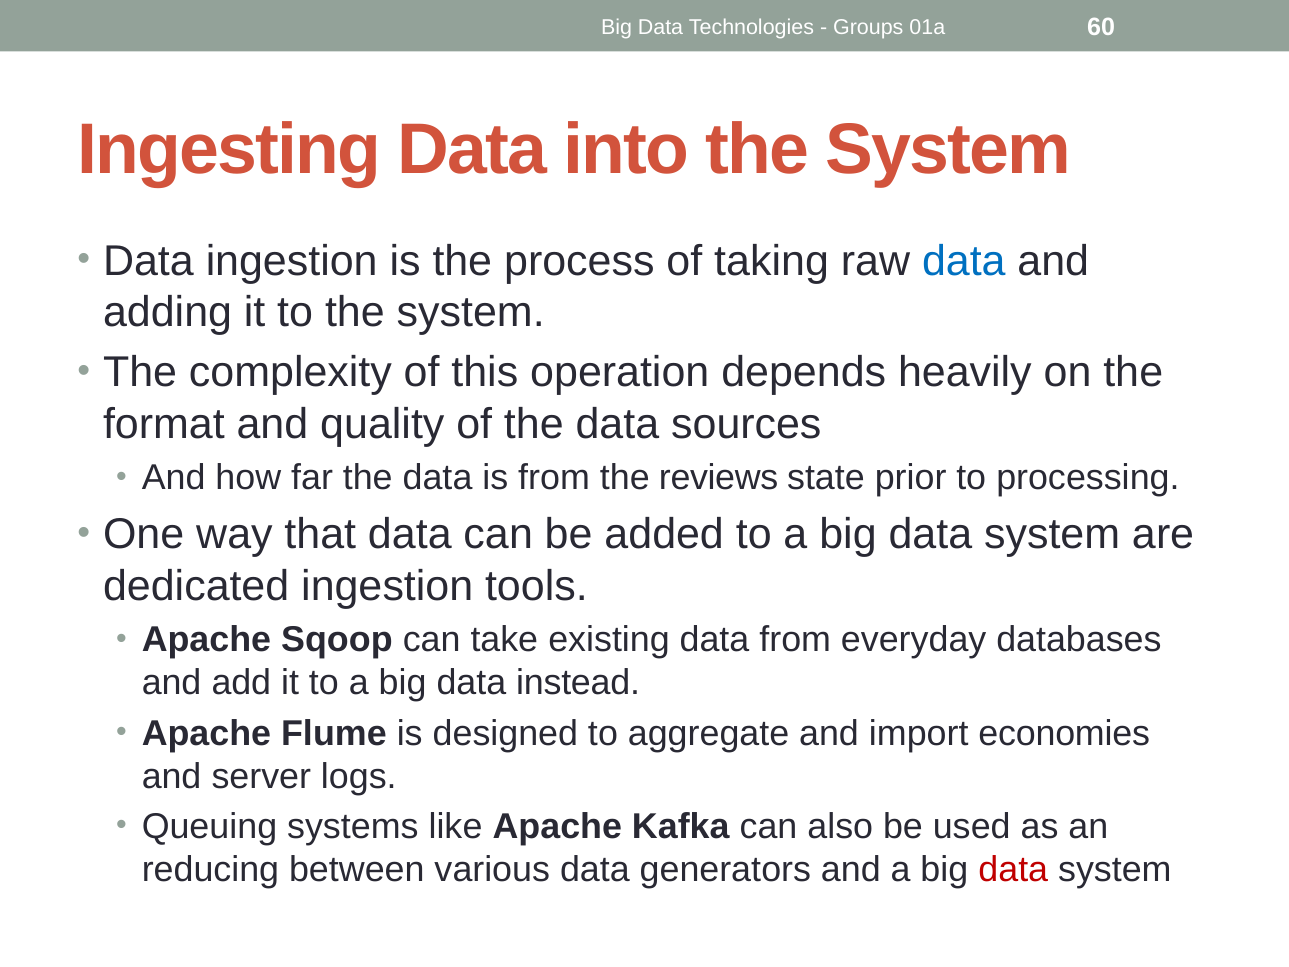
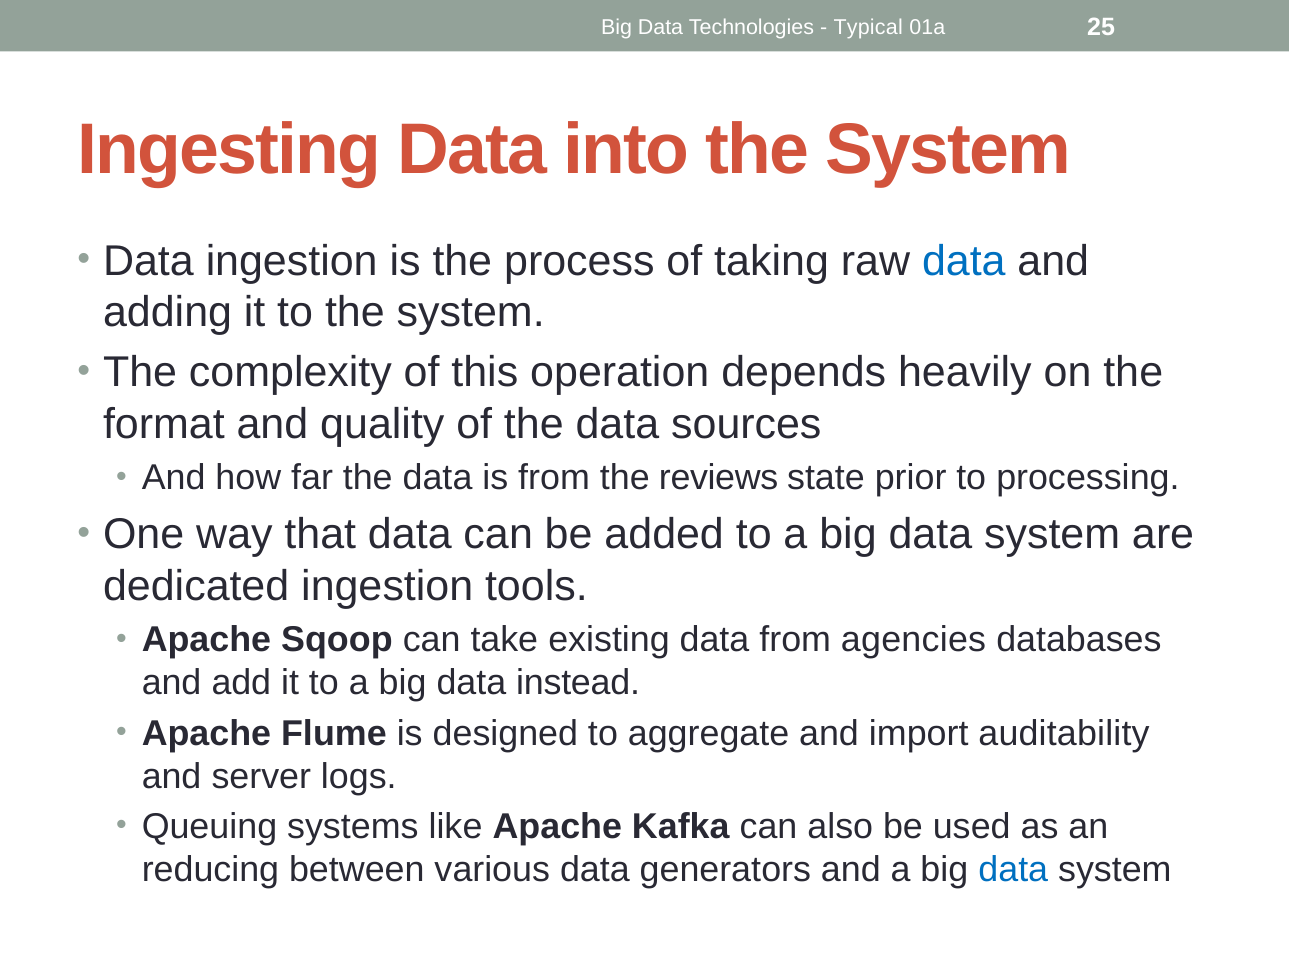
Groups: Groups -> Typical
60: 60 -> 25
everyday: everyday -> agencies
economies: economies -> auditability
data at (1013, 869) colour: red -> blue
